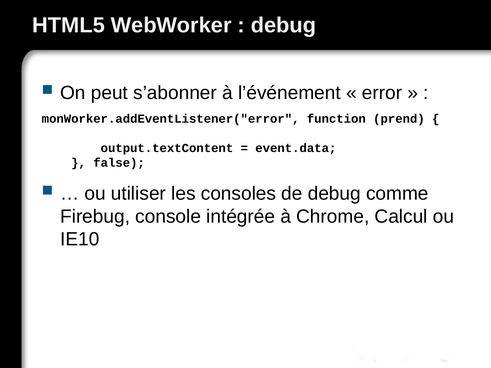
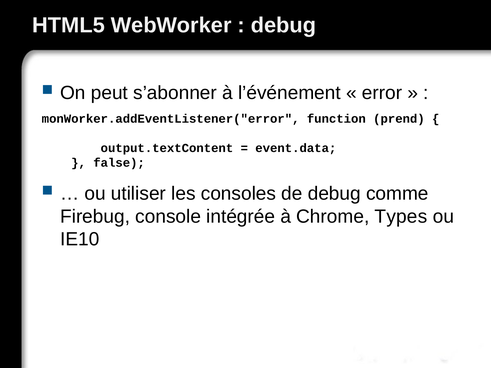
Calcul: Calcul -> Types
